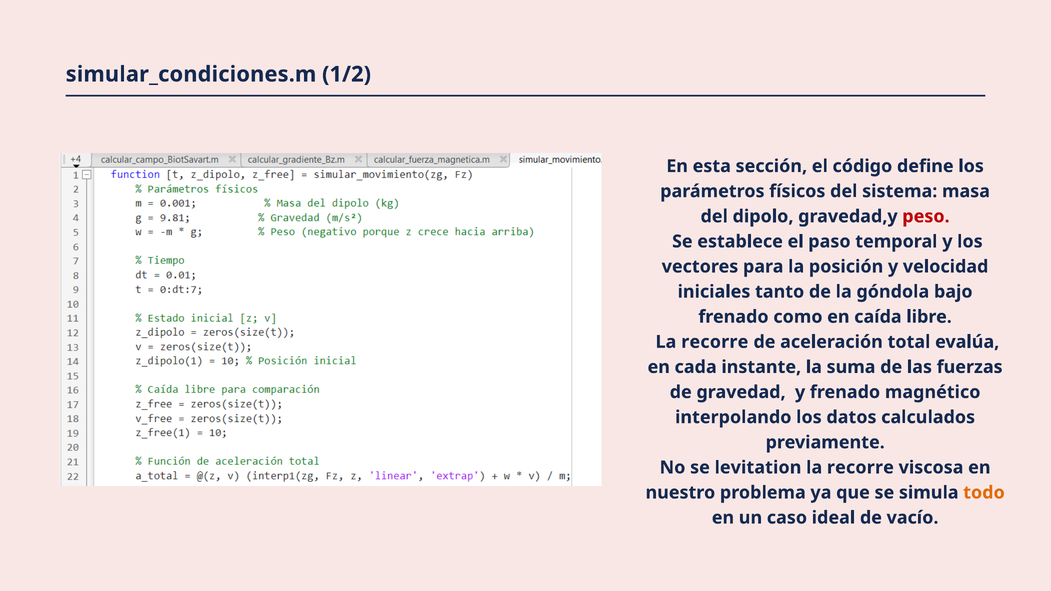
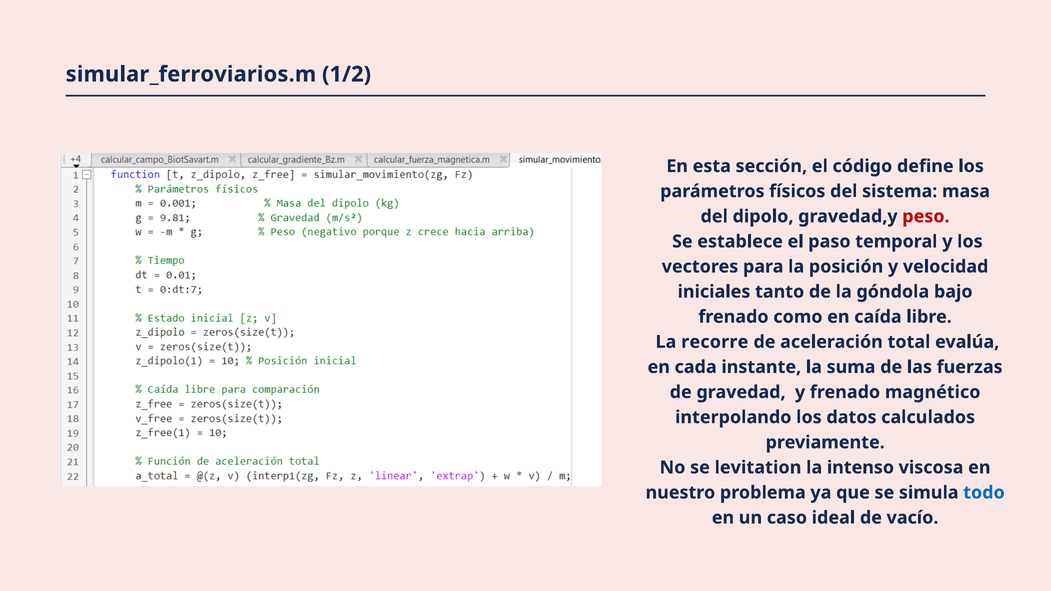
simular_condiciones.m: simular_condiciones.m -> simular_ferroviarios.m
recorre at (860, 468): recorre -> intenso
todo colour: orange -> blue
